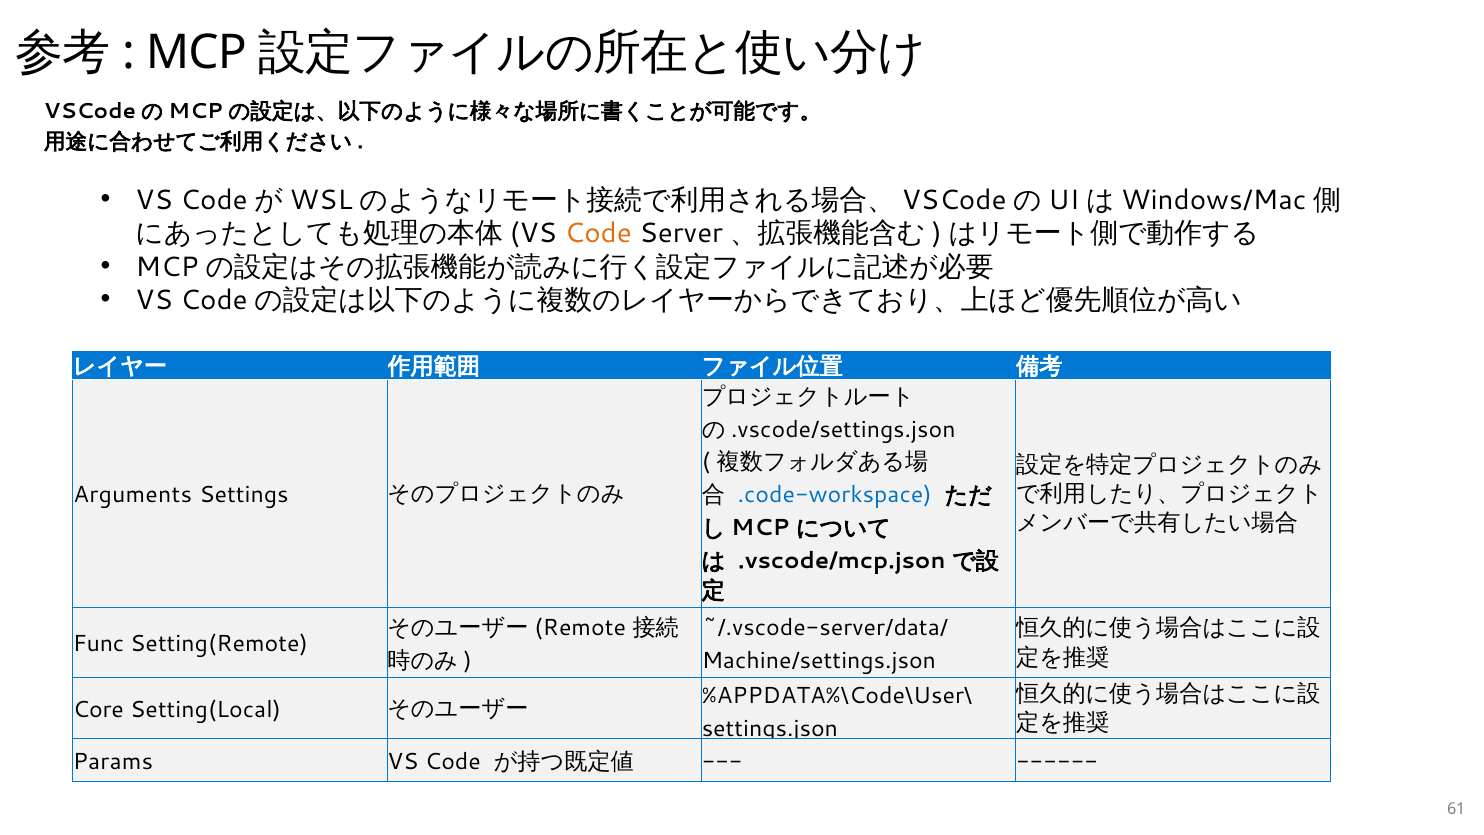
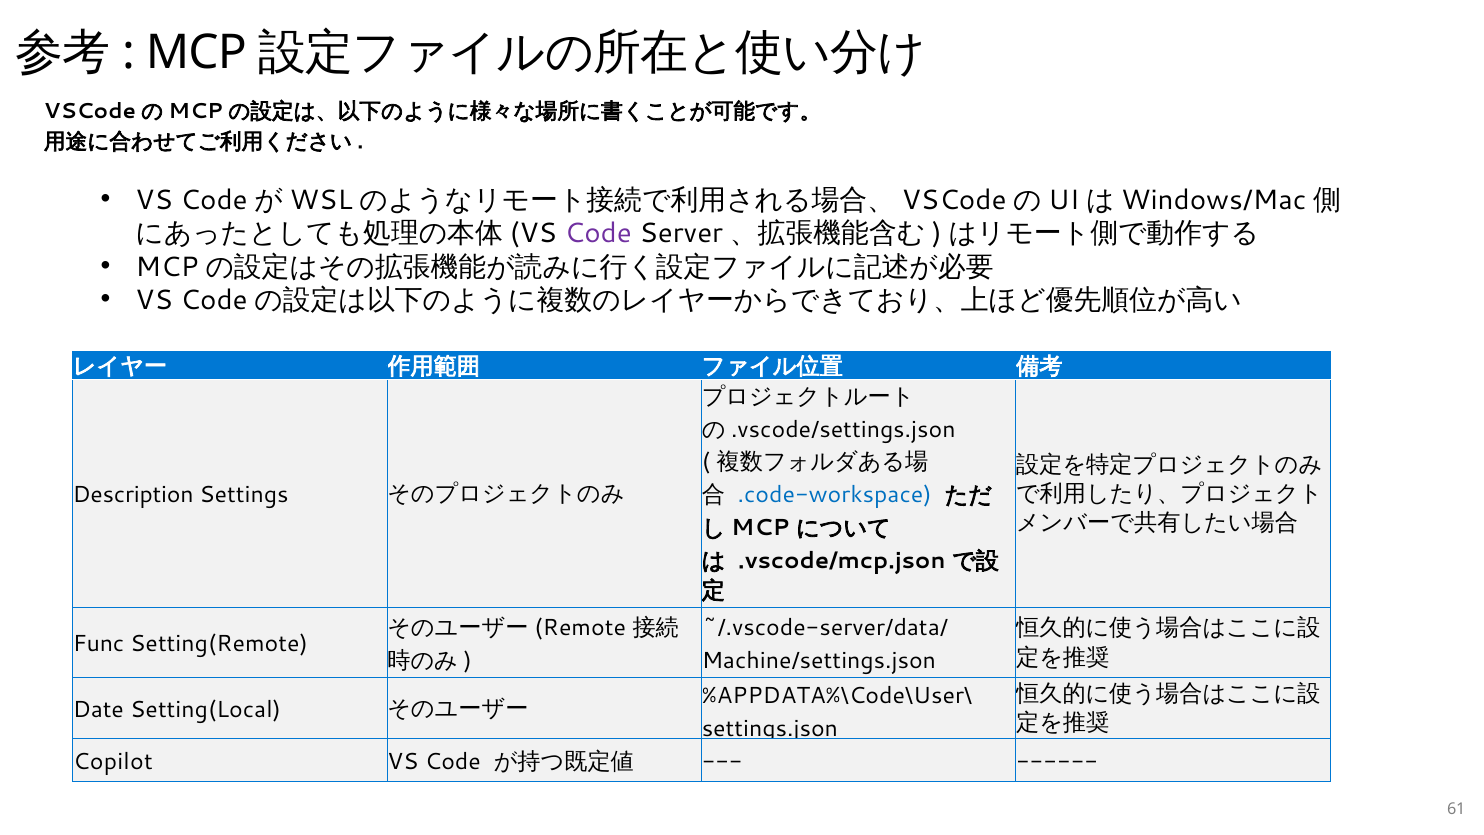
Code at (598, 233) colour: orange -> purple
Arguments: Arguments -> Description
Core: Core -> Date
Params: Params -> Copilot
